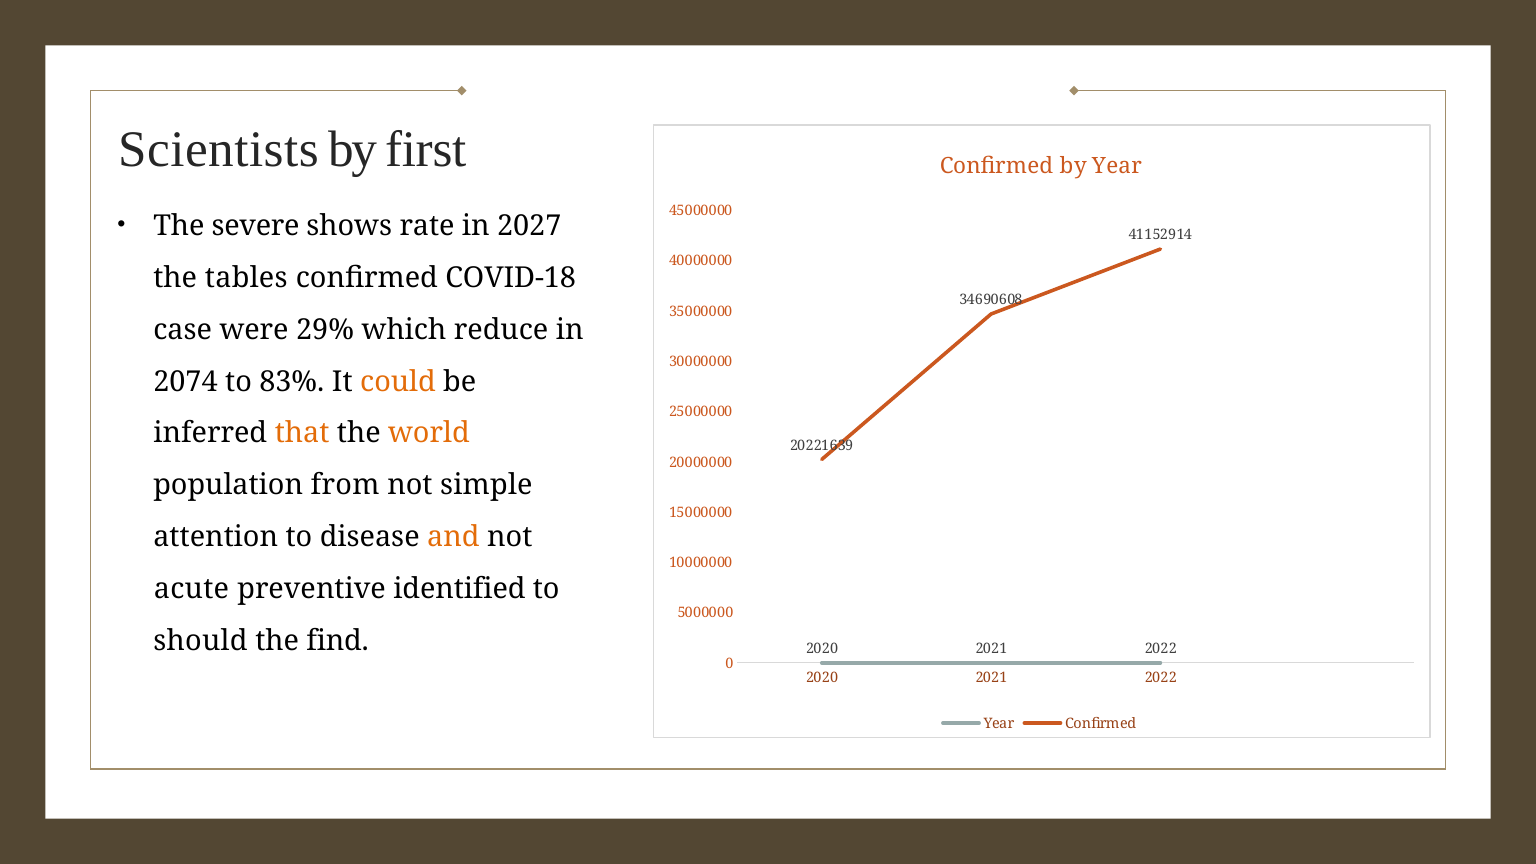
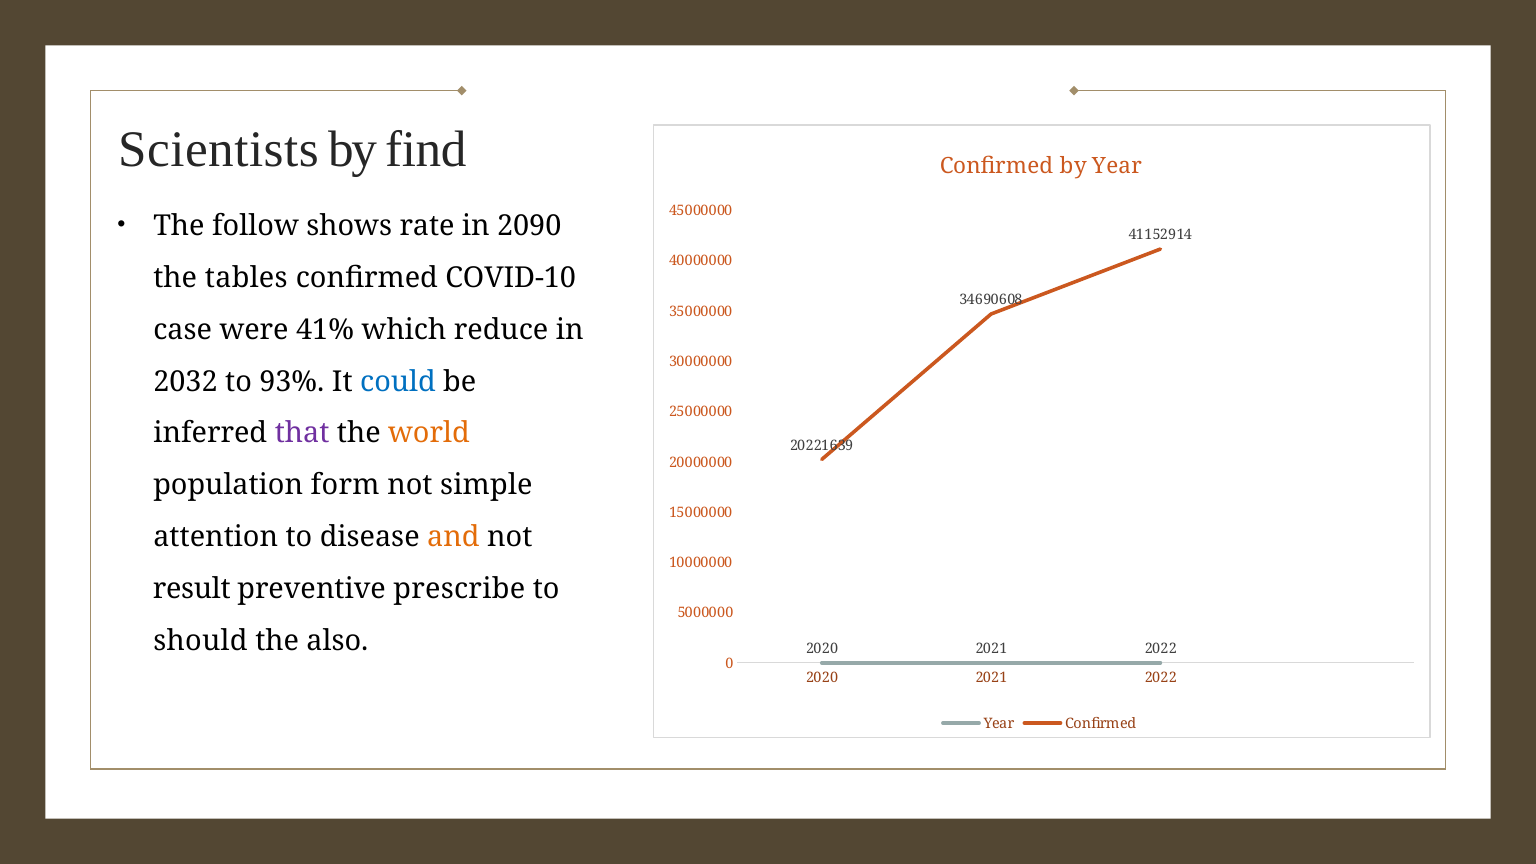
first: first -> find
severe: severe -> follow
2027: 2027 -> 2090
COVID-18: COVID-18 -> COVID-10
29%: 29% -> 41%
2074: 2074 -> 2032
83%: 83% -> 93%
could colour: orange -> blue
that colour: orange -> purple
from: from -> form
acute: acute -> result
identified: identified -> prescribe
find: find -> also
